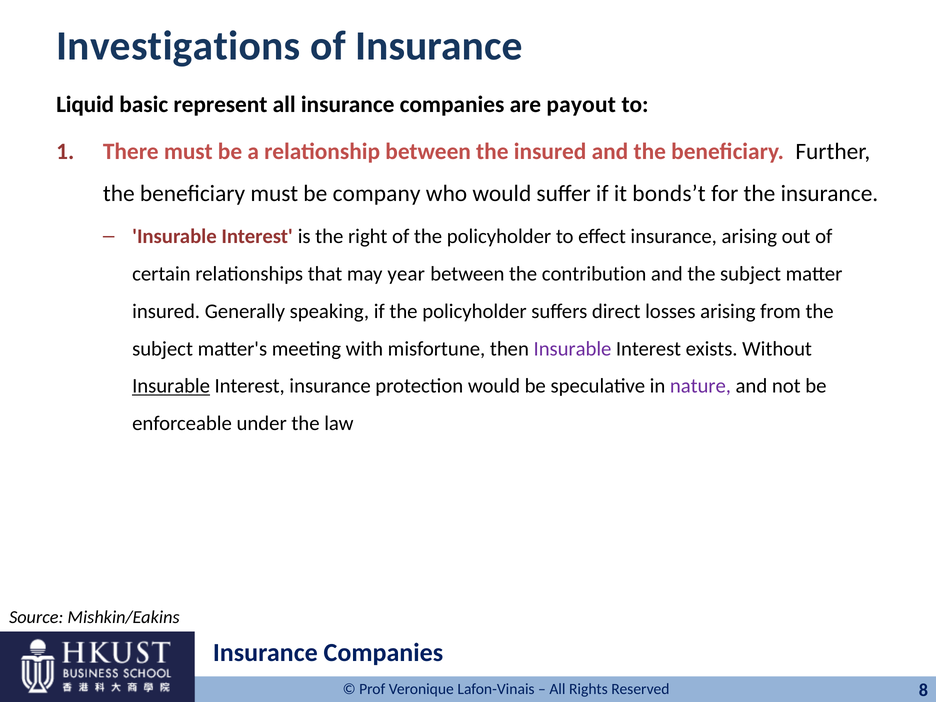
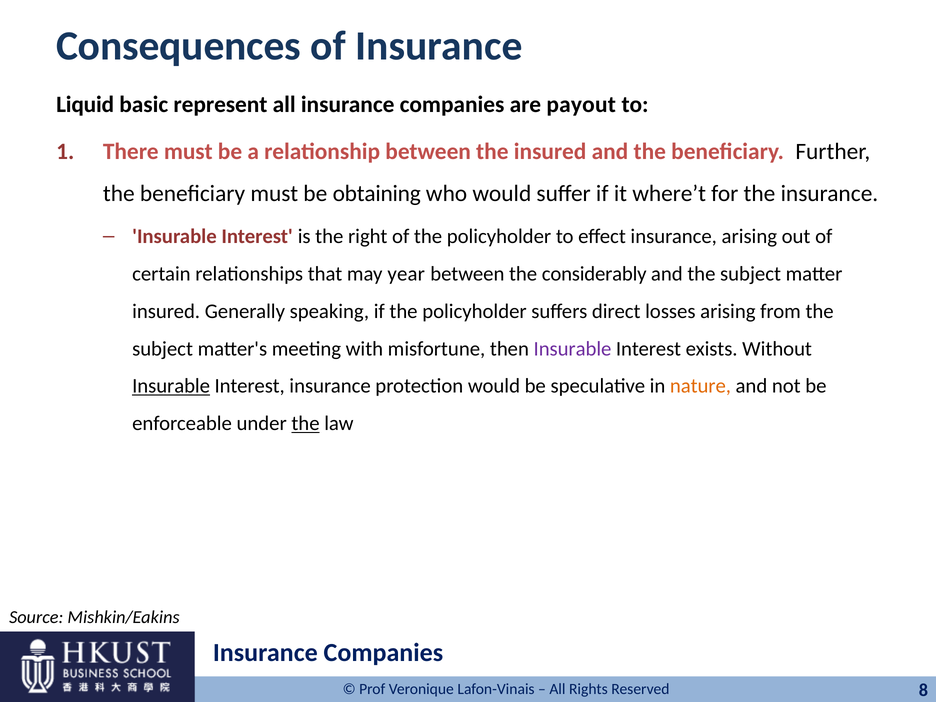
Investigations: Investigations -> Consequences
company: company -> obtaining
bonds’t: bonds’t -> where’t
contribution: contribution -> considerably
nature colour: purple -> orange
the at (305, 423) underline: none -> present
